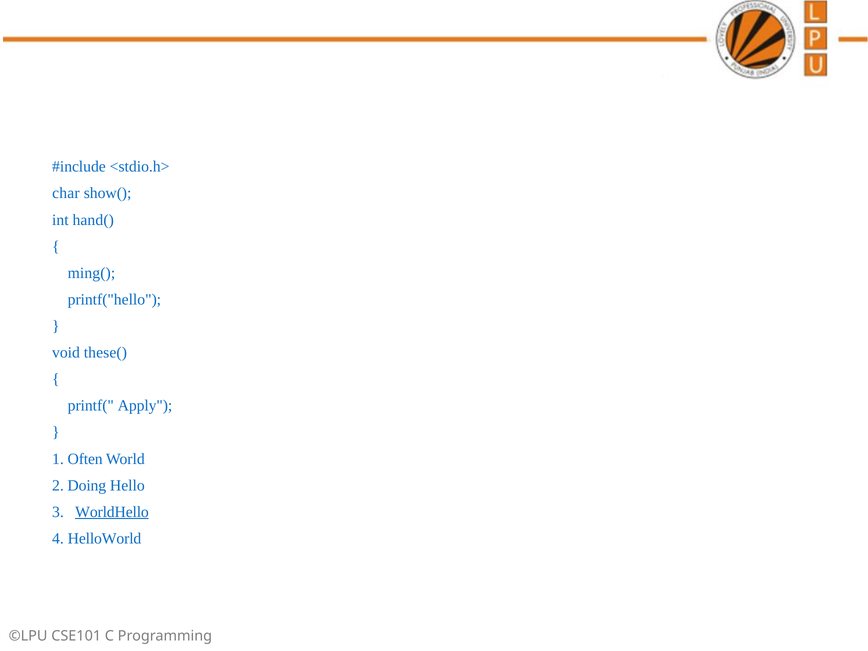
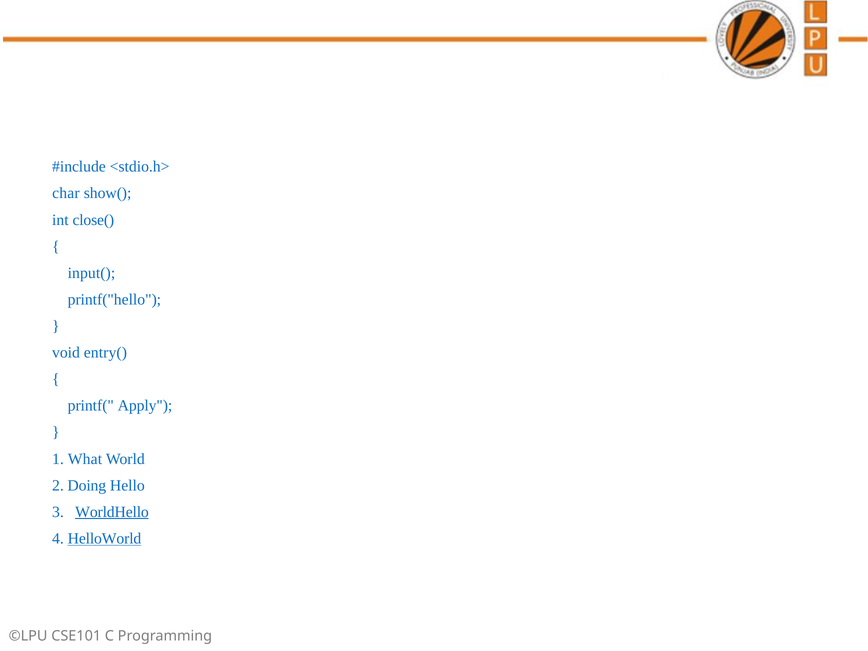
hand(: hand( -> close(
ming(: ming( -> input(
these(: these( -> entry(
Often: Often -> What
HelloWorld underline: none -> present
